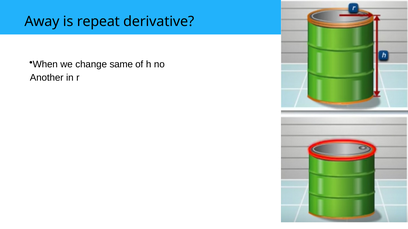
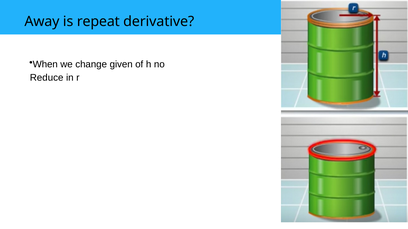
same: same -> given
Another: Another -> Reduce
